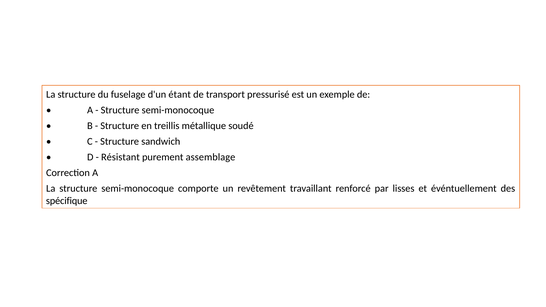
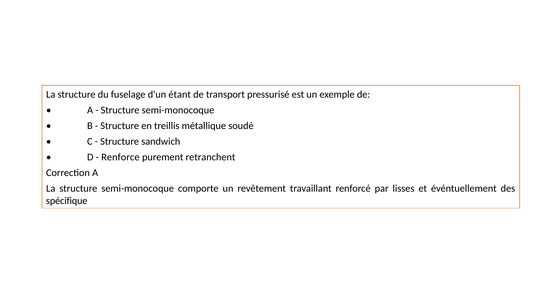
Résistant: Résistant -> Renforce
assemblage: assemblage -> retranchent
